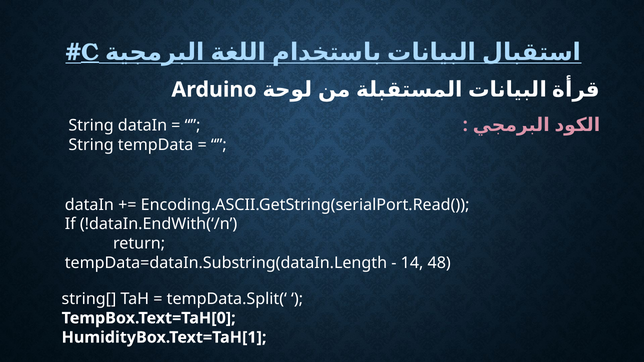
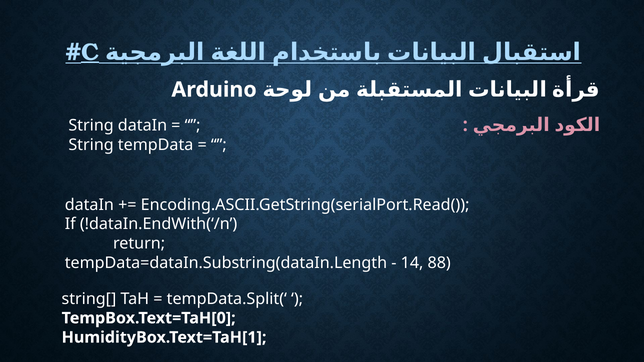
48: 48 -> 88
